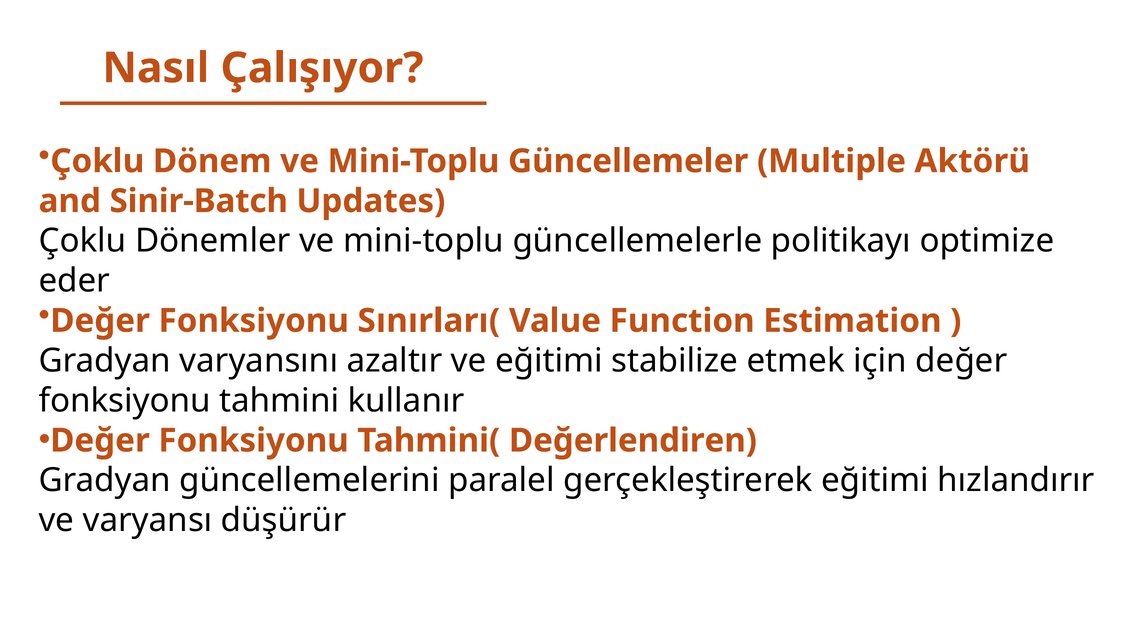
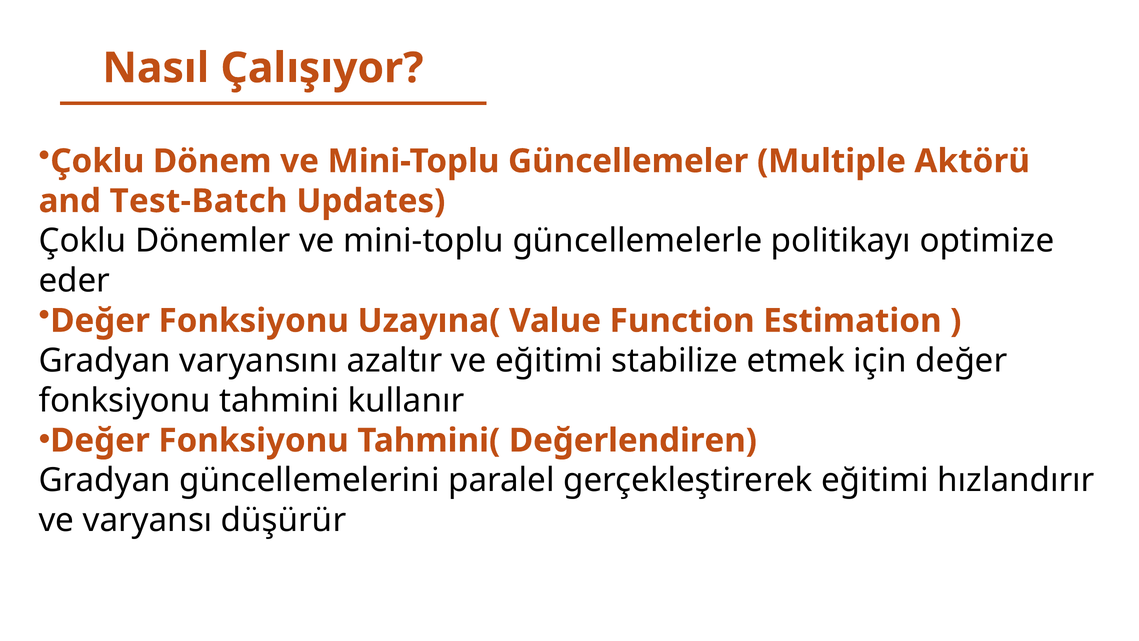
Sinir-Batch: Sinir-Batch -> Test-Batch
Sınırları(: Sınırları( -> Uzayına(
